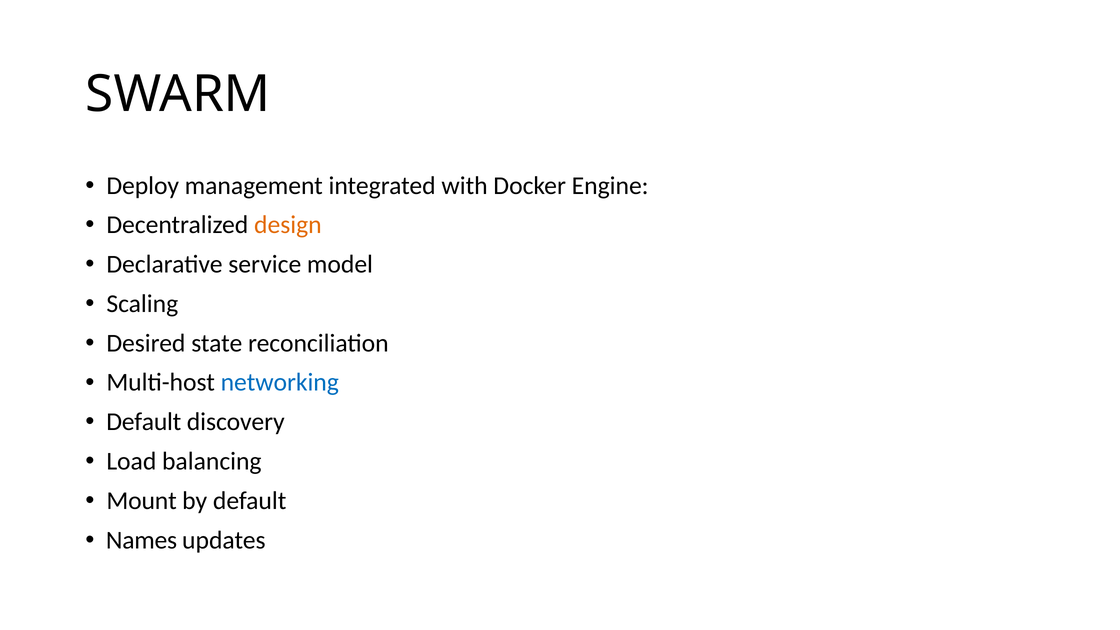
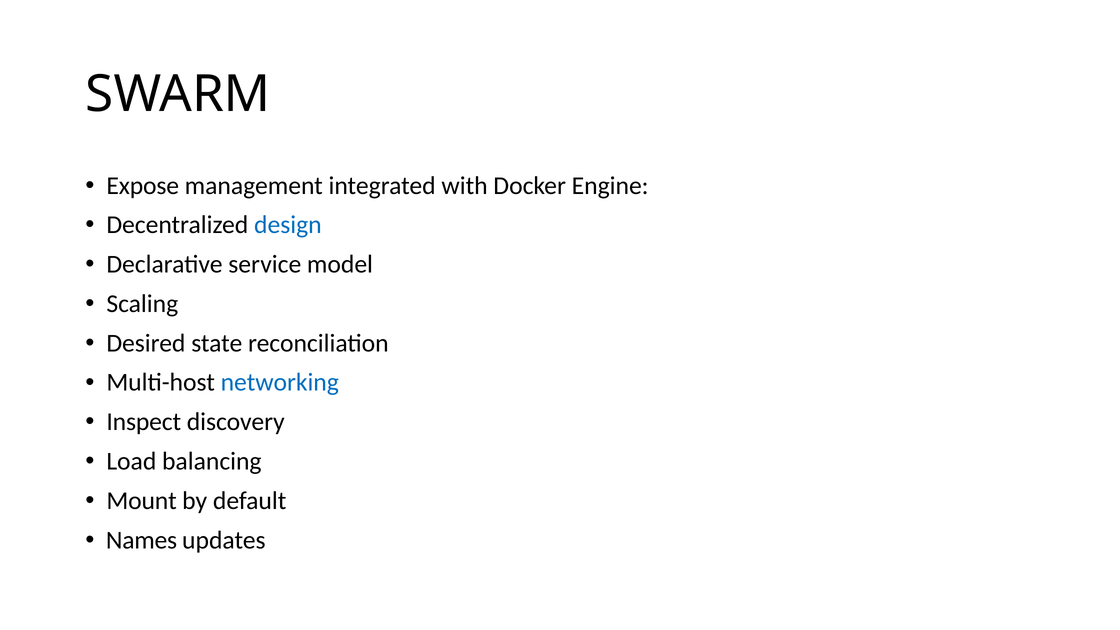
Deploy: Deploy -> Expose
design colour: orange -> blue
Default at (144, 422): Default -> Inspect
